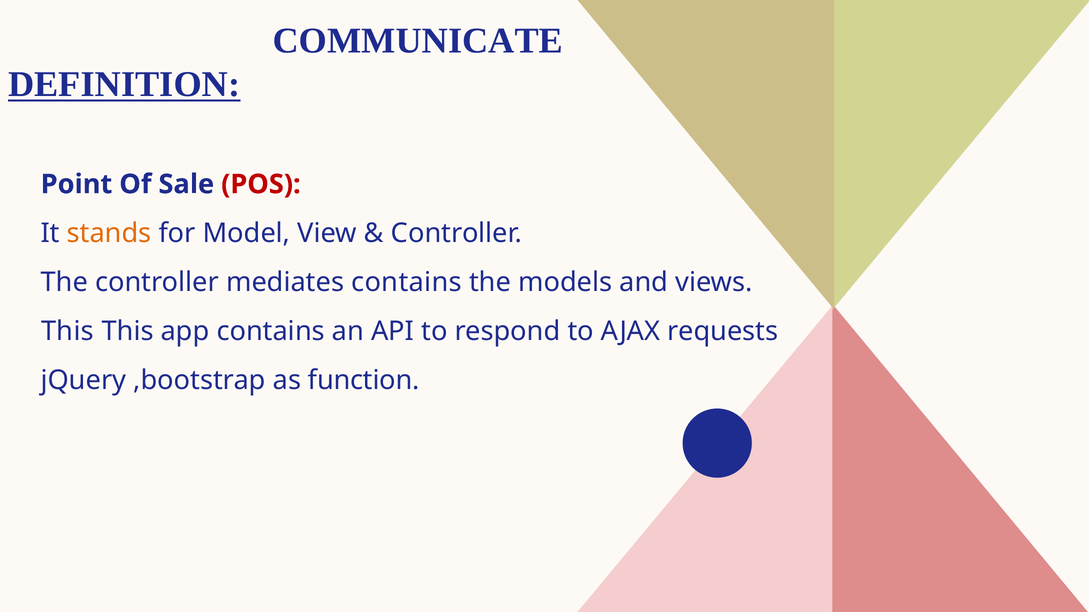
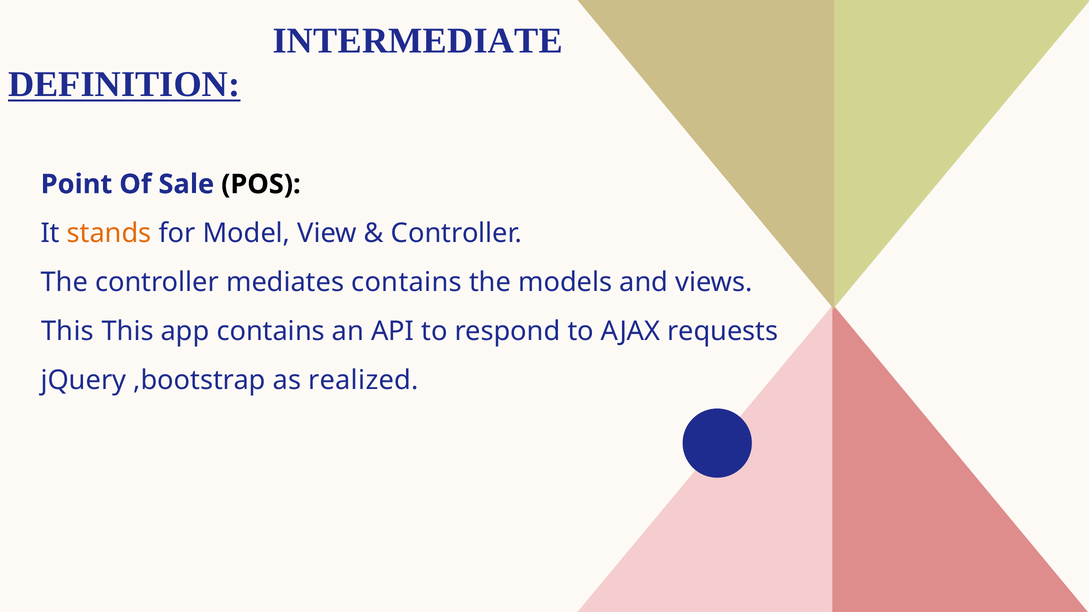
COMMUNICATE: COMMUNICATE -> INTERMEDIATE
POS colour: red -> black
function: function -> realized
